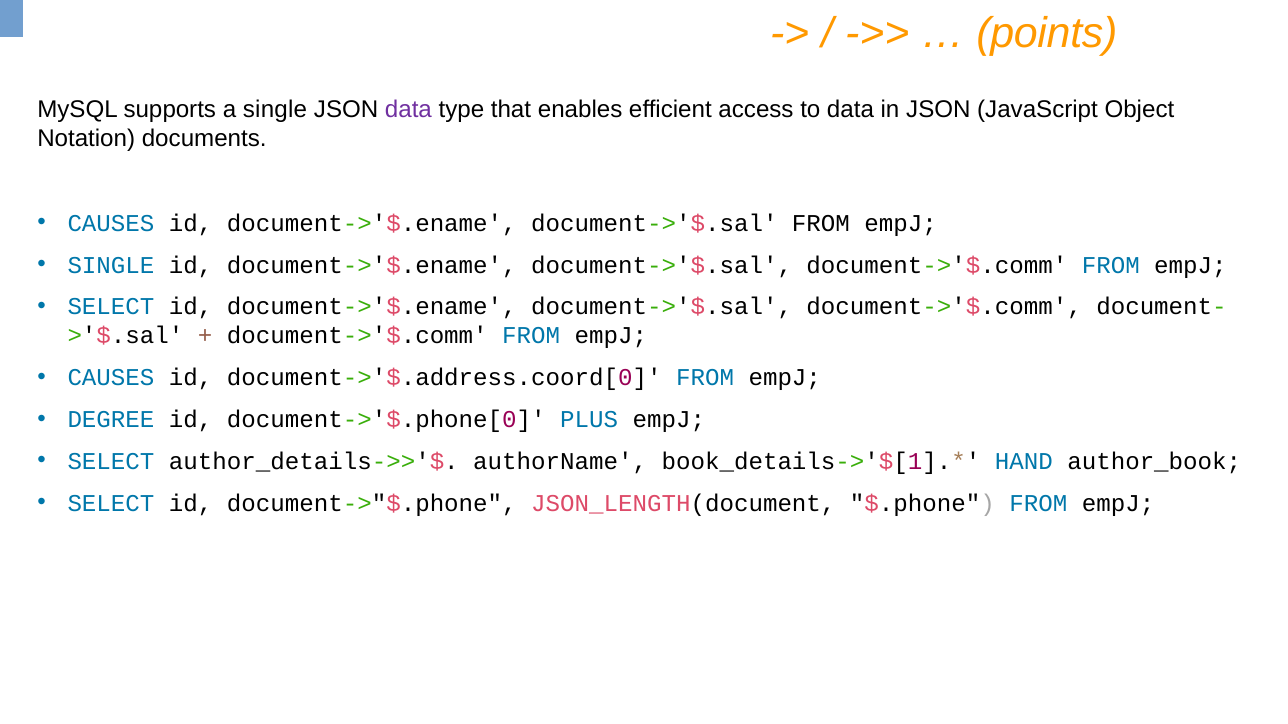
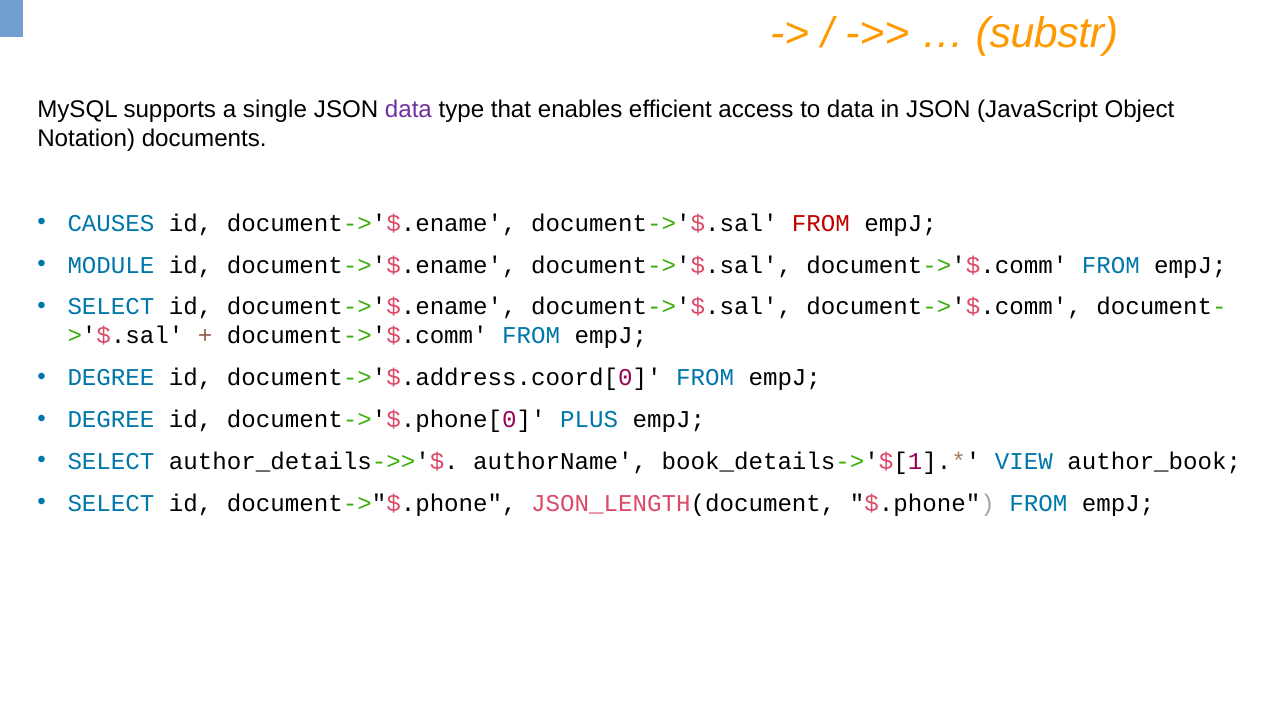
points: points -> substr
FROM at (821, 223) colour: black -> red
SINGLE at (111, 265): SINGLE -> MODULE
CAUSES at (111, 378): CAUSES -> DEGREE
HAND: HAND -> VIEW
